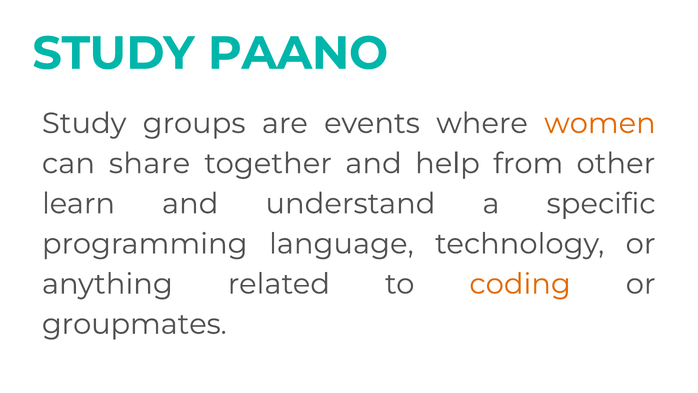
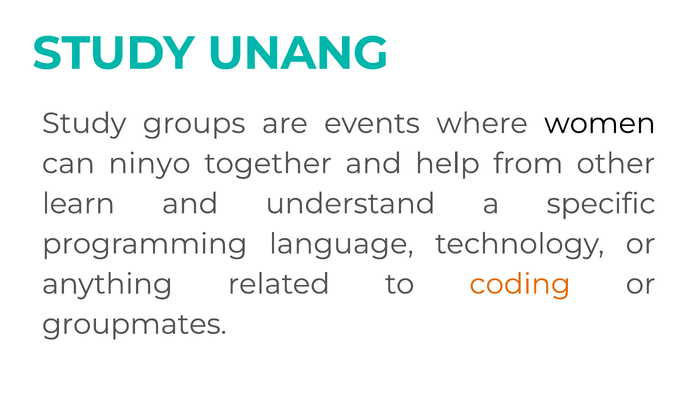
PAANO: PAANO -> UNANG
women colour: orange -> black
share: share -> ninyo
